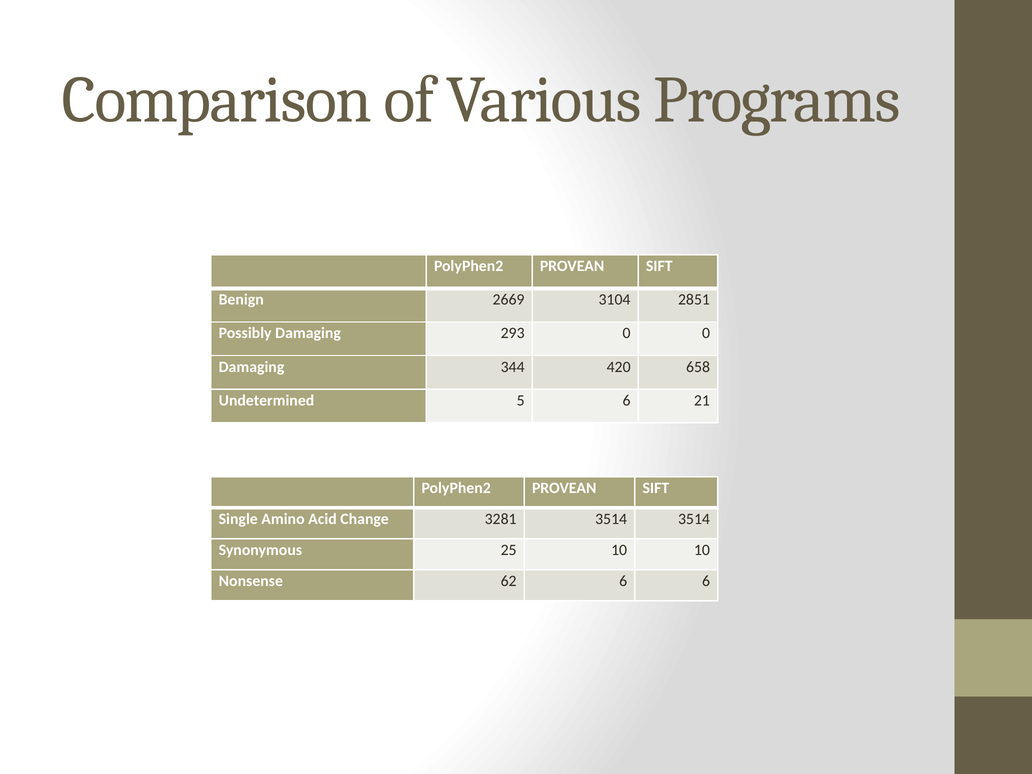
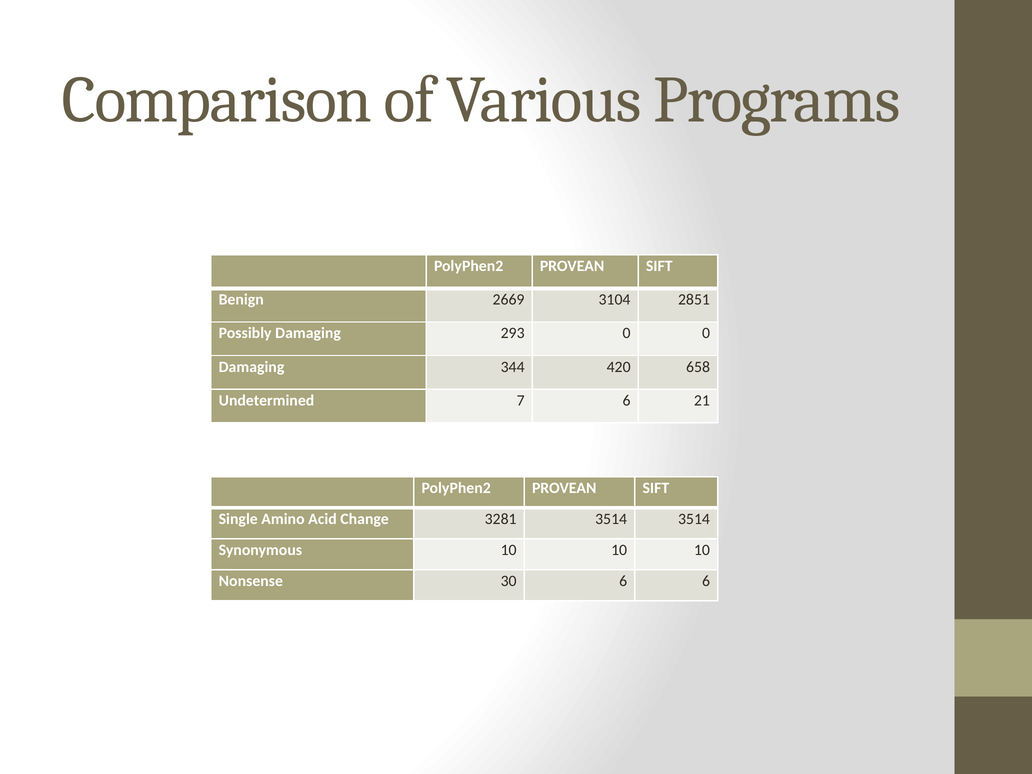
5: 5 -> 7
Synonymous 25: 25 -> 10
62: 62 -> 30
